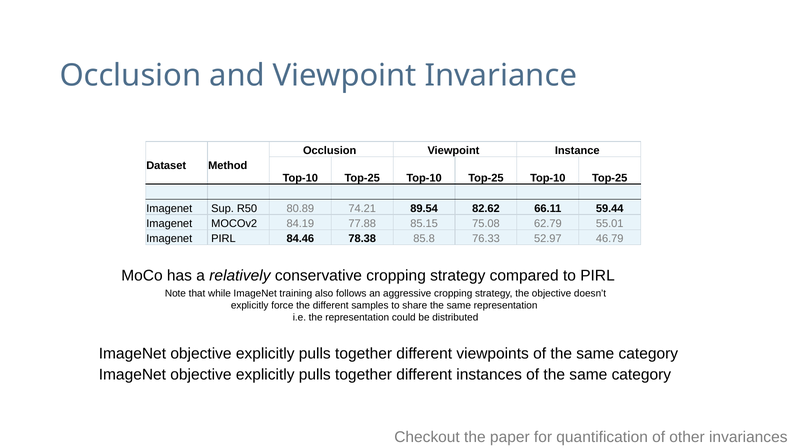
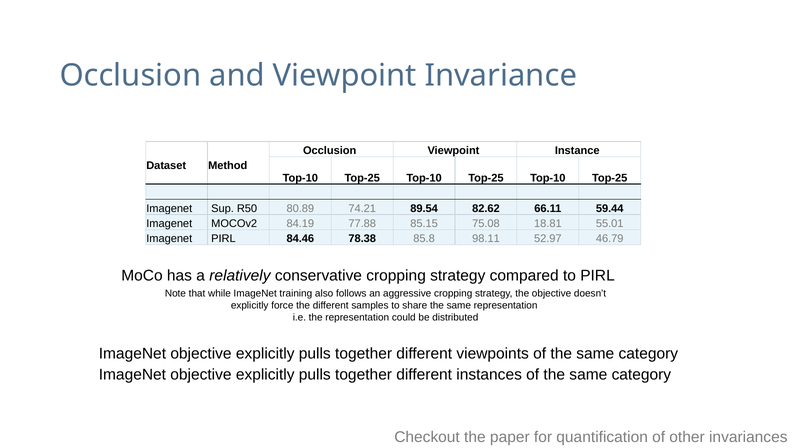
62.79: 62.79 -> 18.81
76.33: 76.33 -> 98.11
